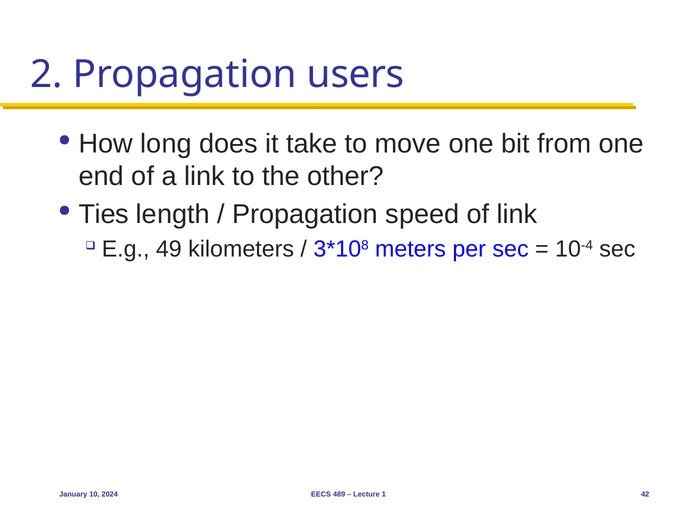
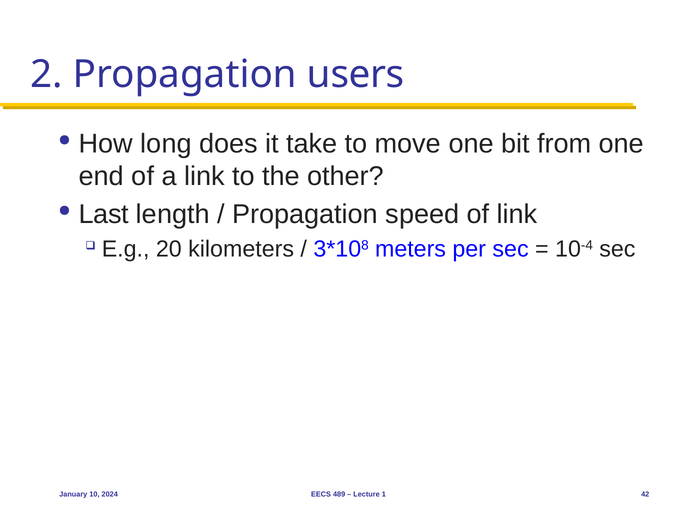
Ties: Ties -> Last
49: 49 -> 20
